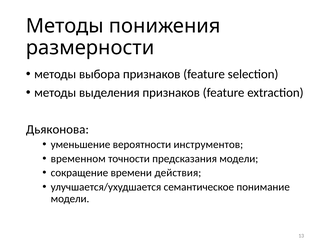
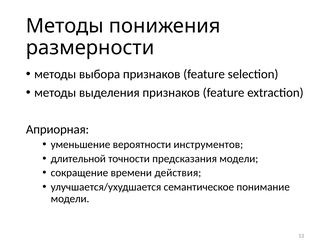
Дьяконова: Дьяконова -> Априорная
временном: временном -> длительной
